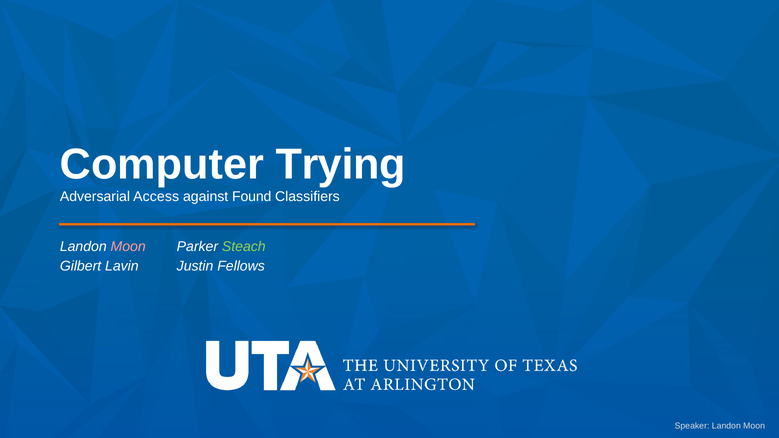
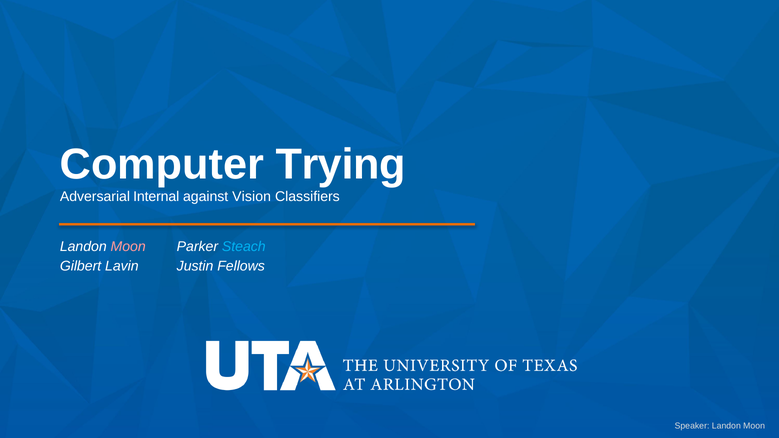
Access: Access -> Internal
Found: Found -> Vision
Steach colour: light green -> light blue
